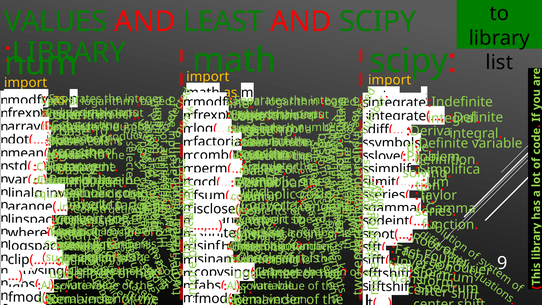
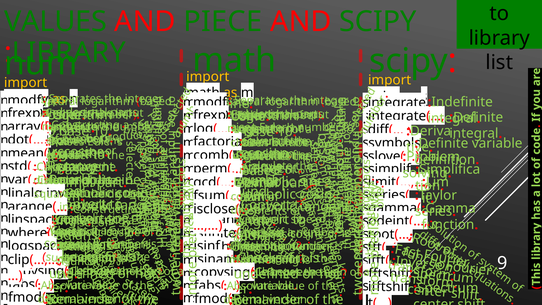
LEAST: LEAST -> PIECE
